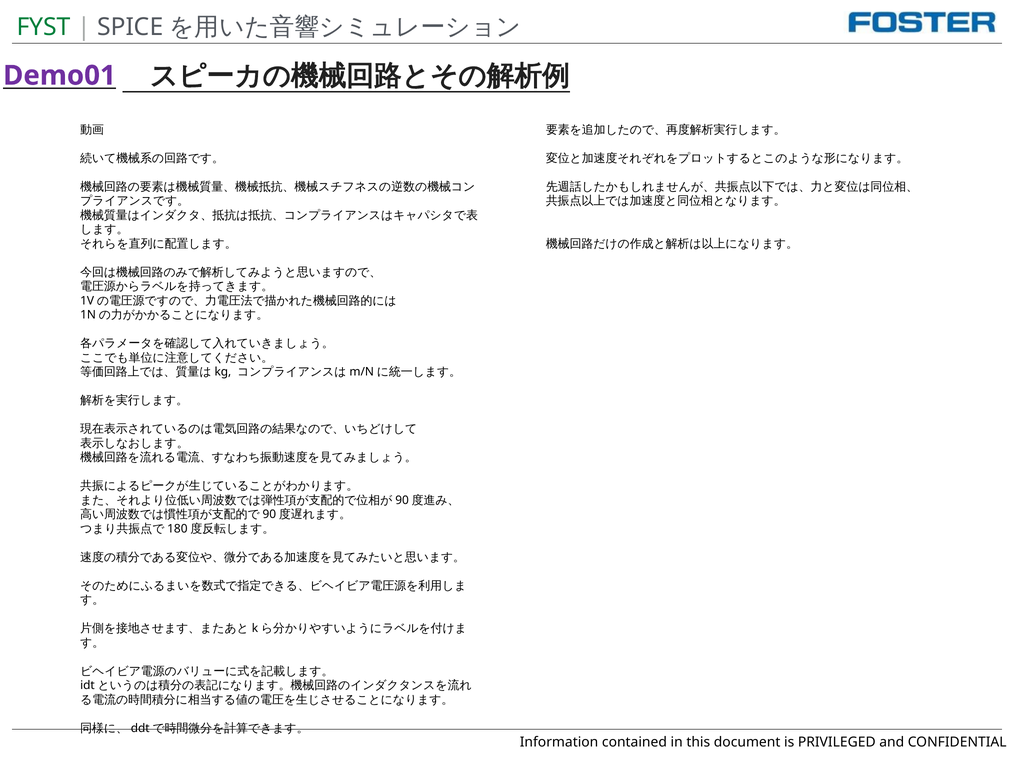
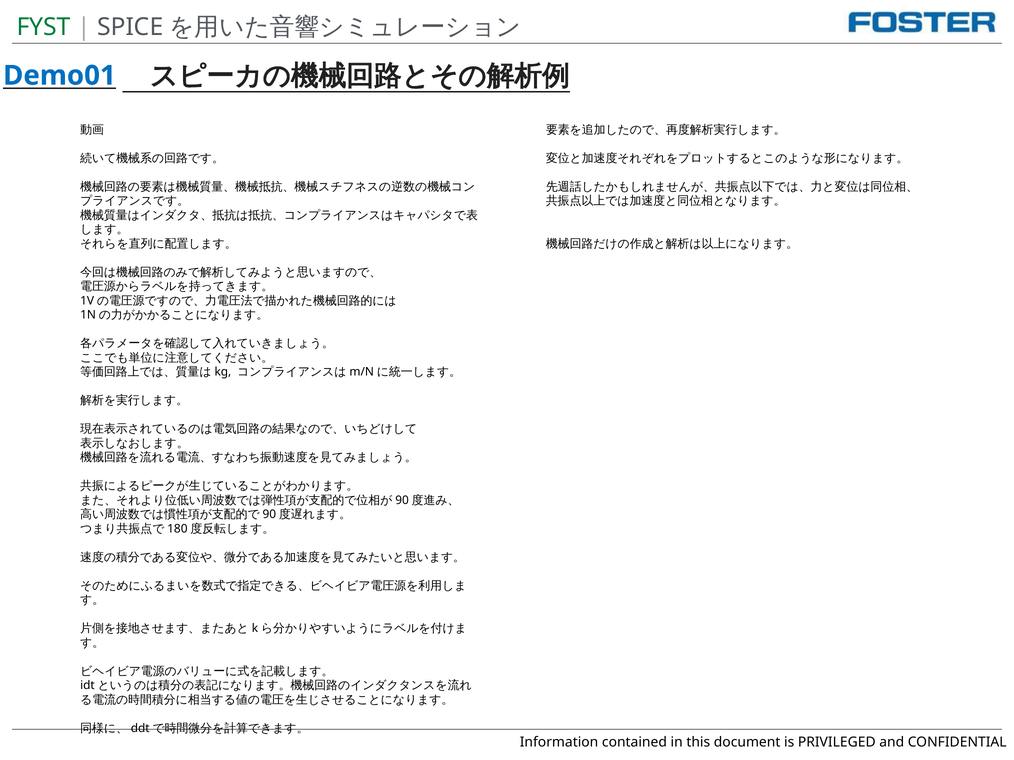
Demo01 colour: purple -> blue
